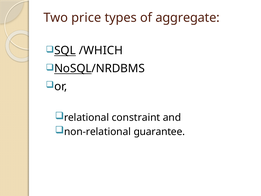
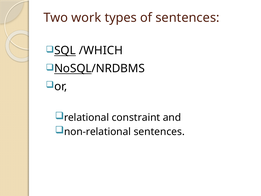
price: price -> work
of aggregate: aggregate -> sentences
non-relational guarantee: guarantee -> sentences
